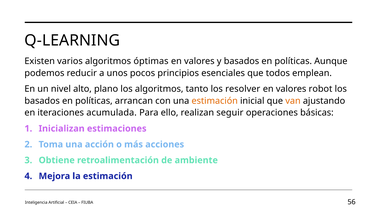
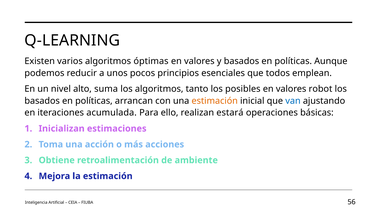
plano: plano -> suma
resolver: resolver -> posibles
van colour: orange -> blue
seguir: seguir -> estará
